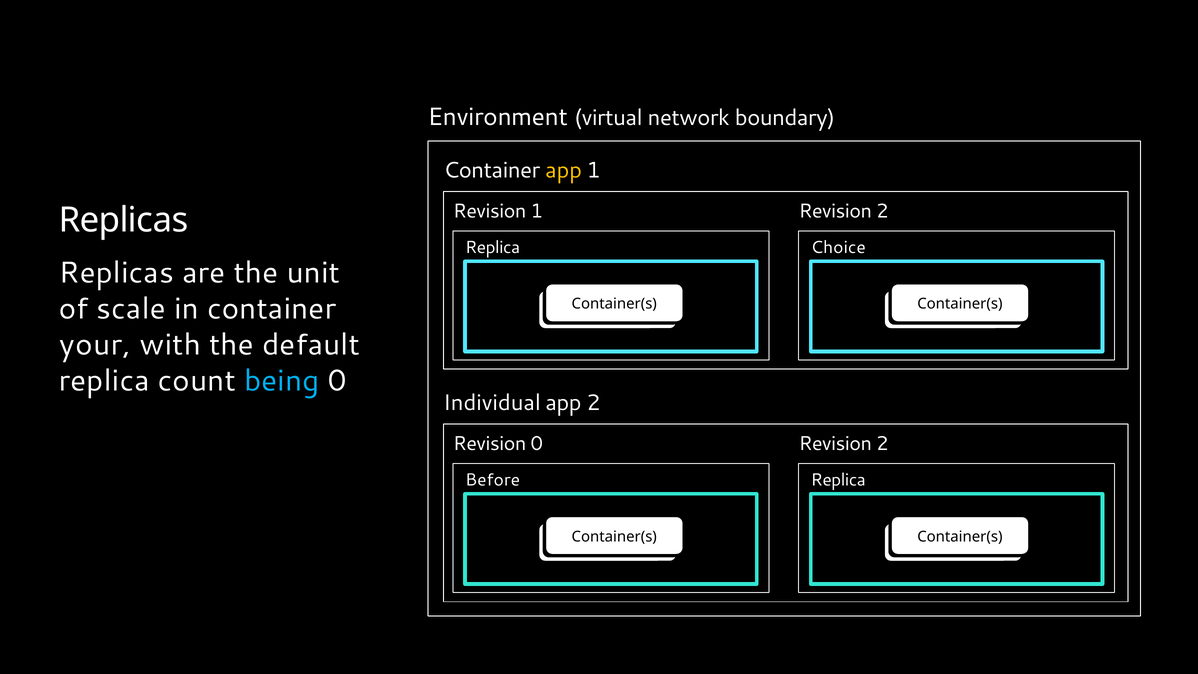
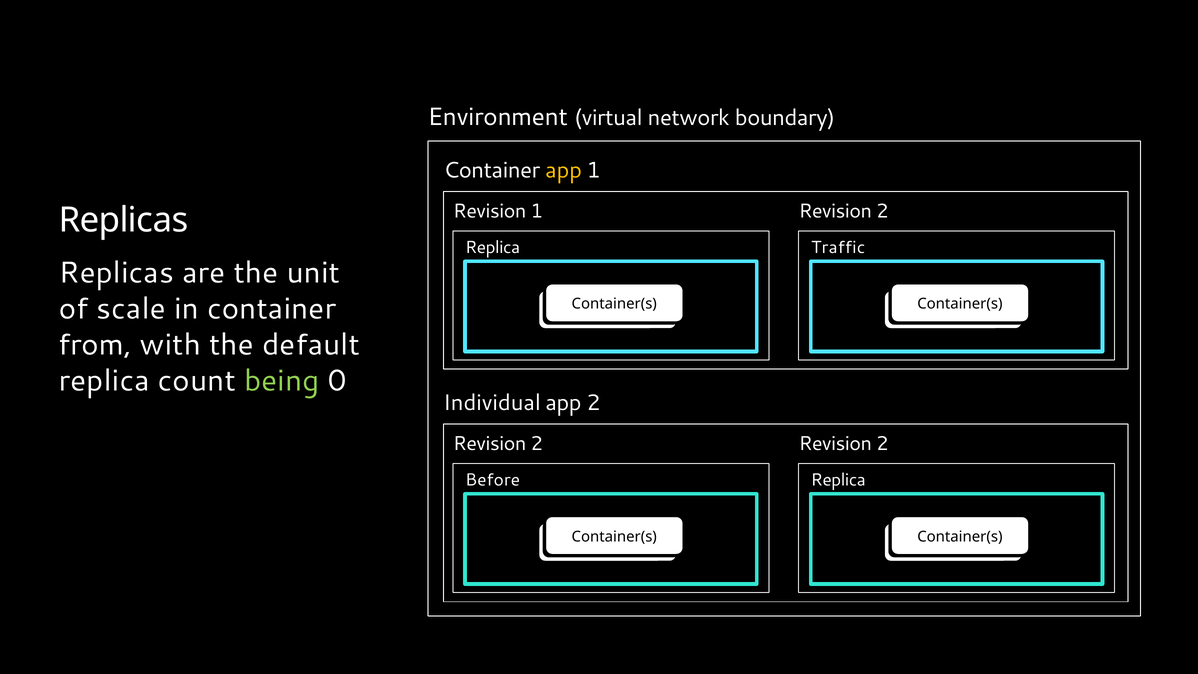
Choice: Choice -> Traffic
your: your -> from
being colour: light blue -> light green
0 at (537, 444): 0 -> 2
